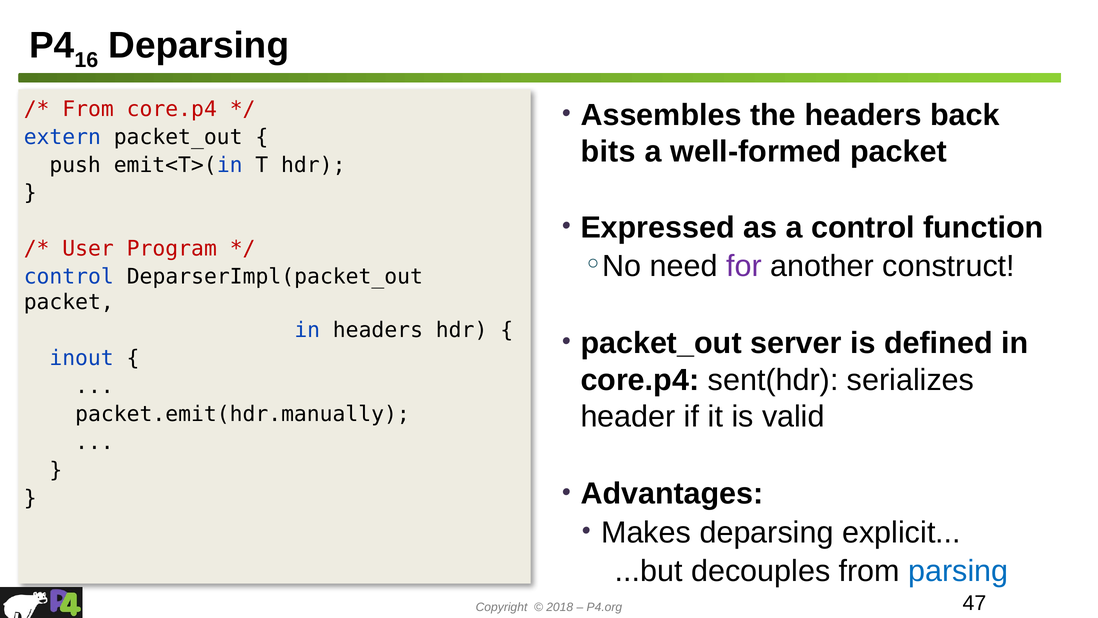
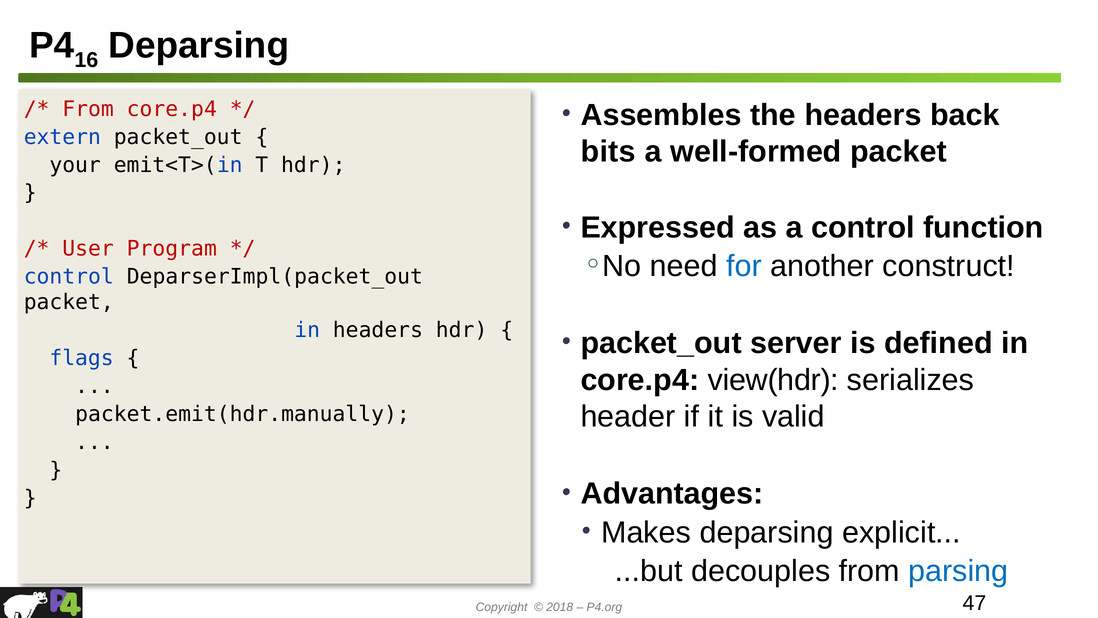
push: push -> your
for colour: purple -> blue
inout: inout -> flags
sent(hdr: sent(hdr -> view(hdr
